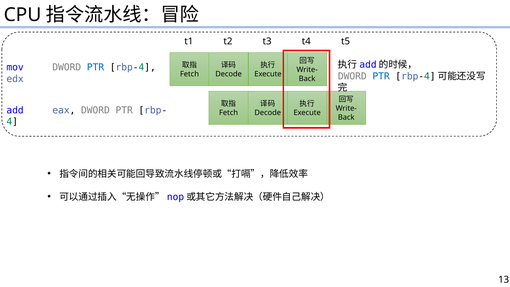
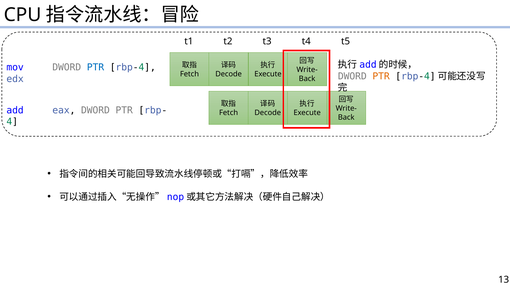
PTR at (381, 76) colour: blue -> orange
